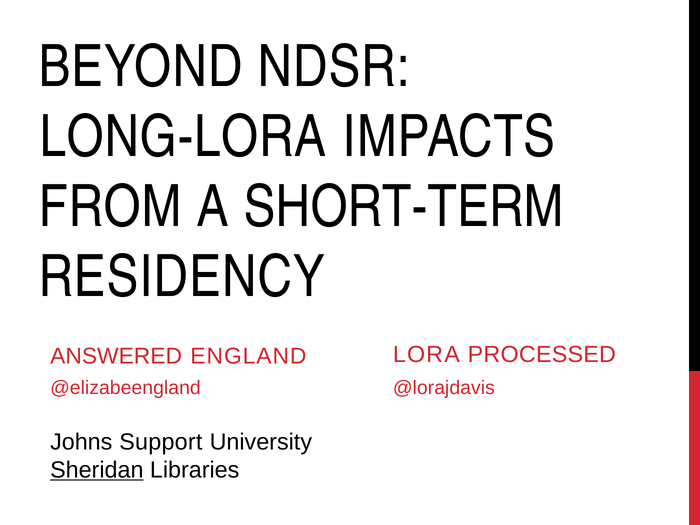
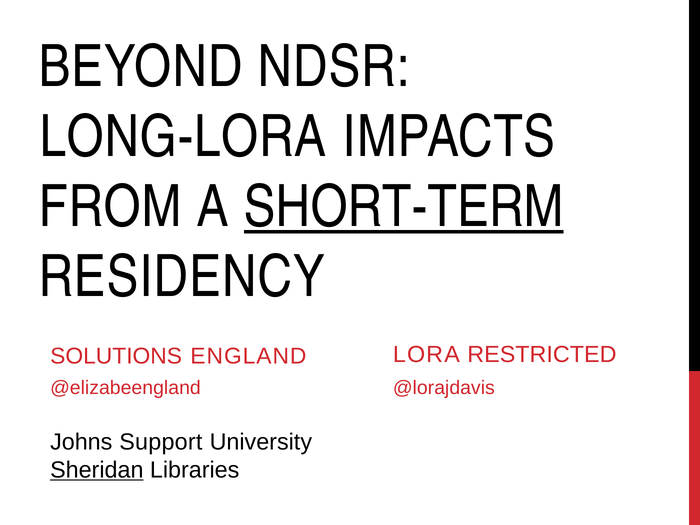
SHORT-TERM underline: none -> present
PROCESSED: PROCESSED -> RESTRICTED
ANSWERED: ANSWERED -> SOLUTIONS
